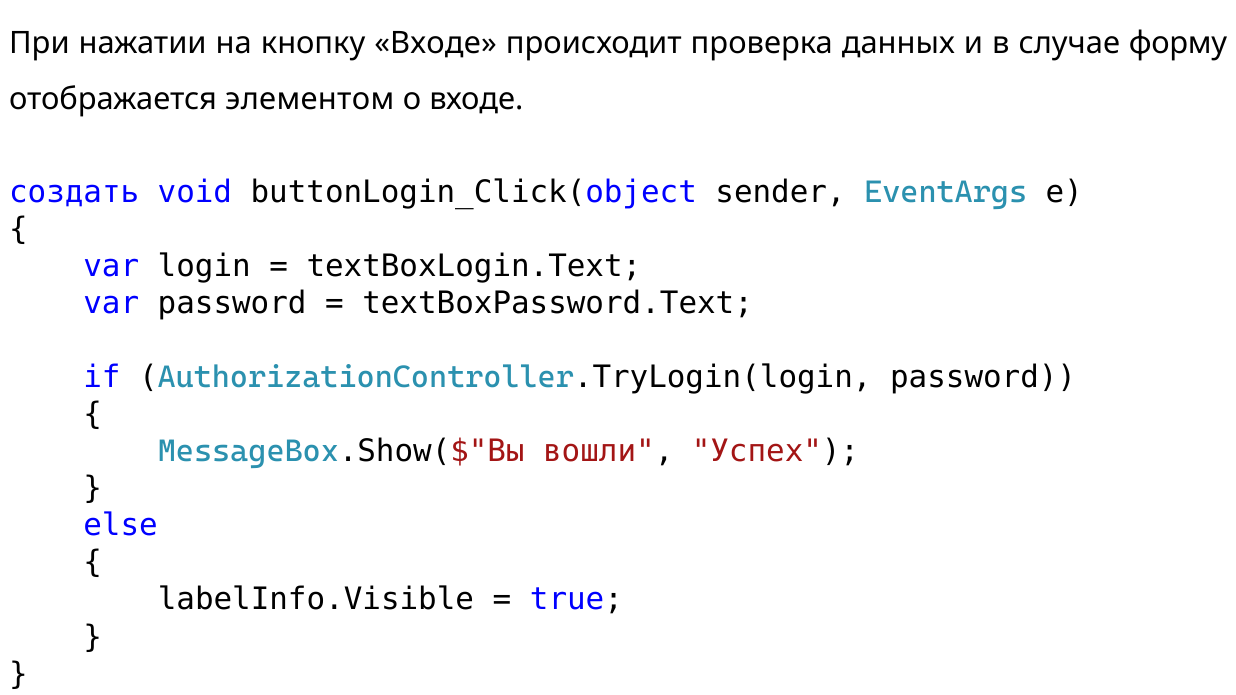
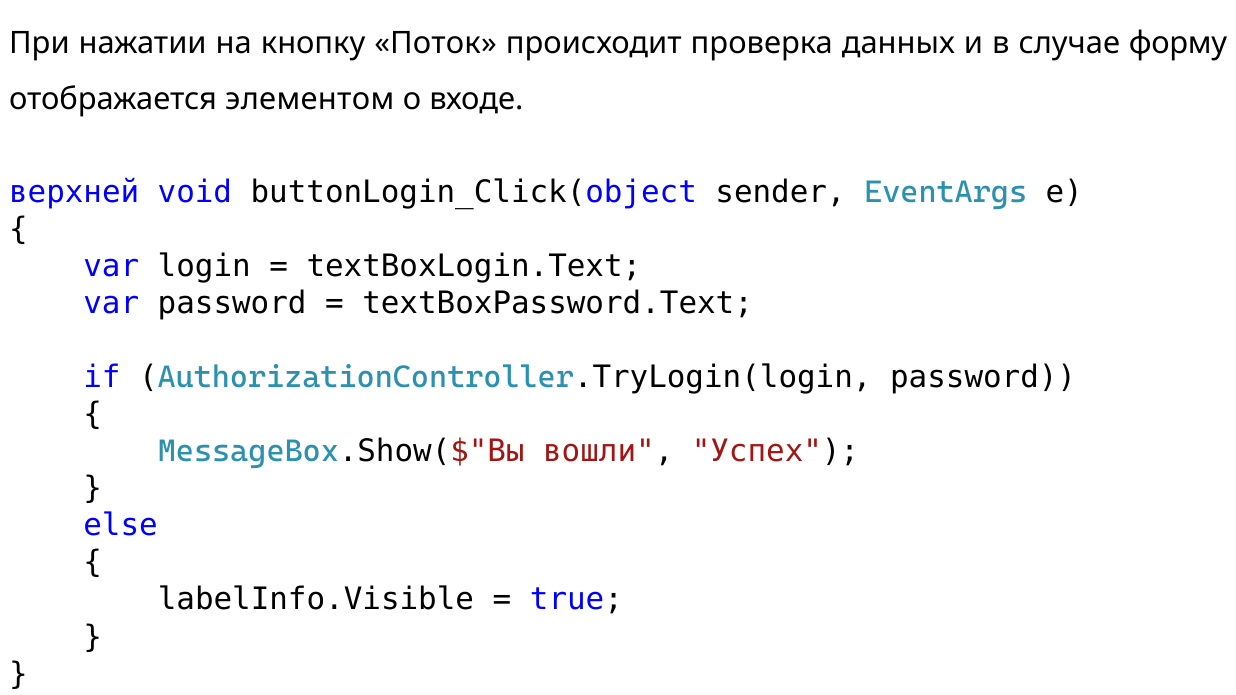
кнопку Входе: Входе -> Поток
создать: создать -> верхней
